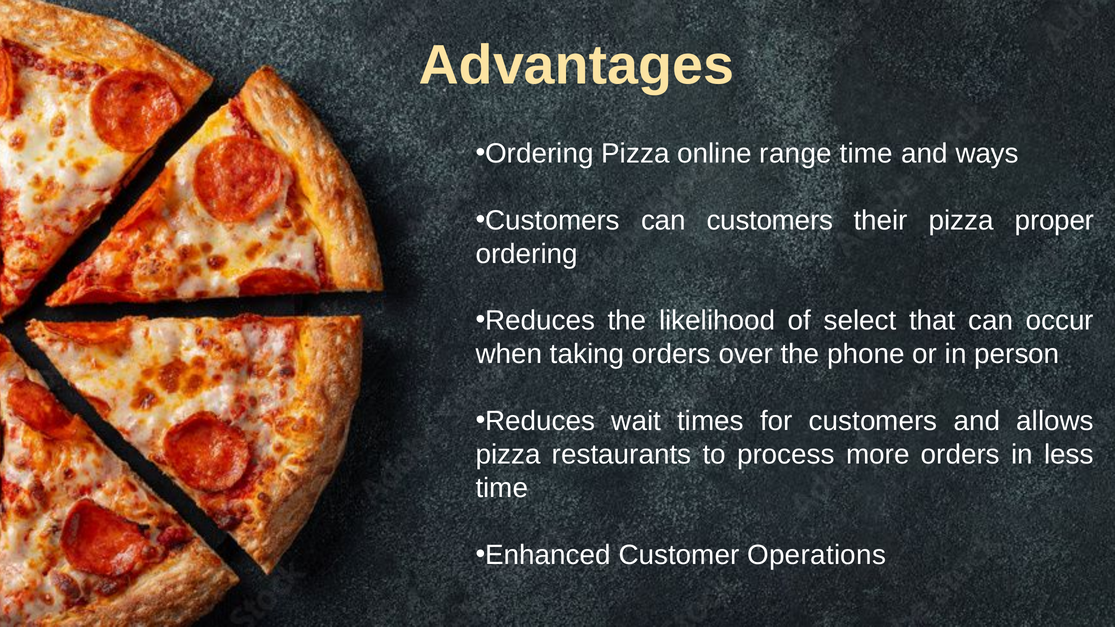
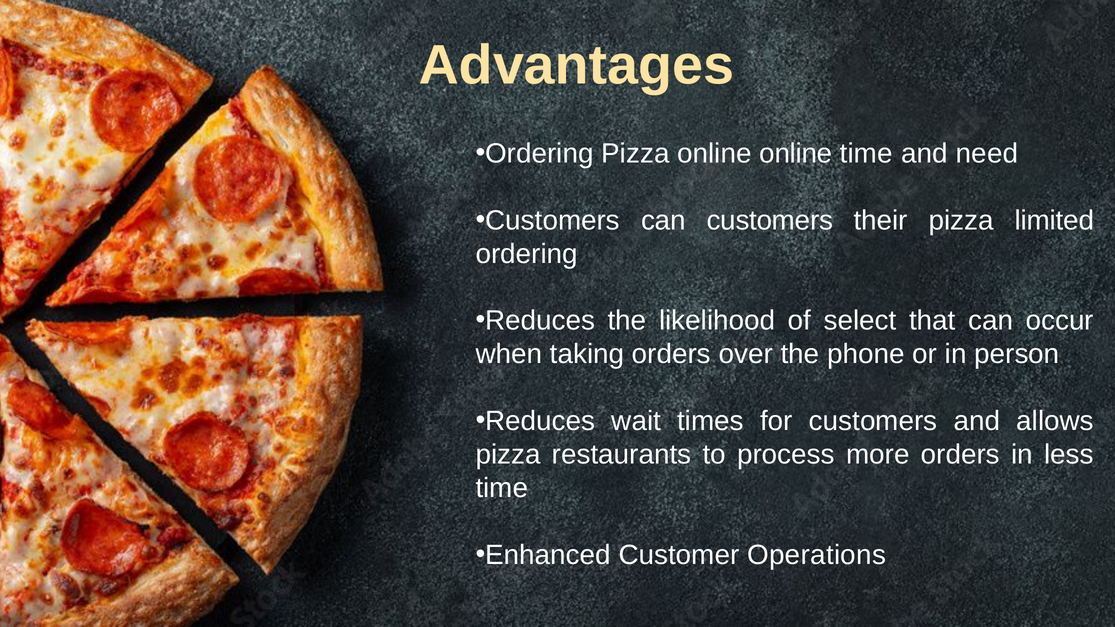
online range: range -> online
ways: ways -> need
proper: proper -> limited
